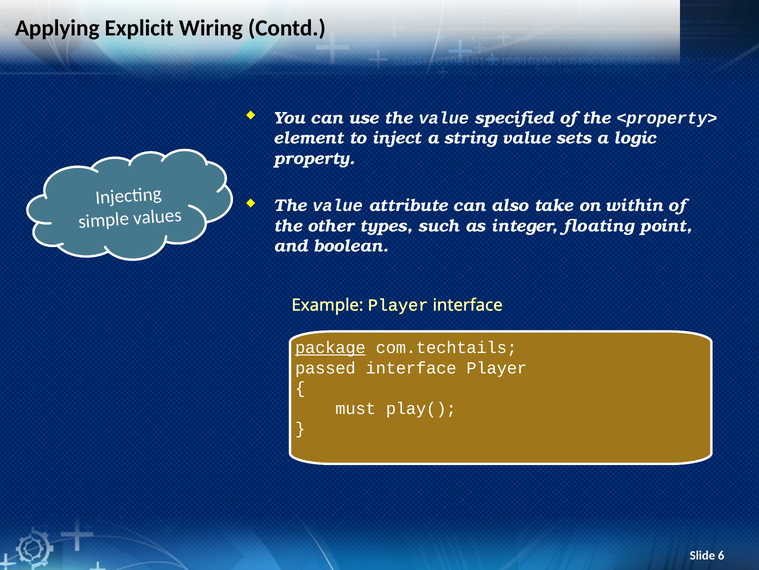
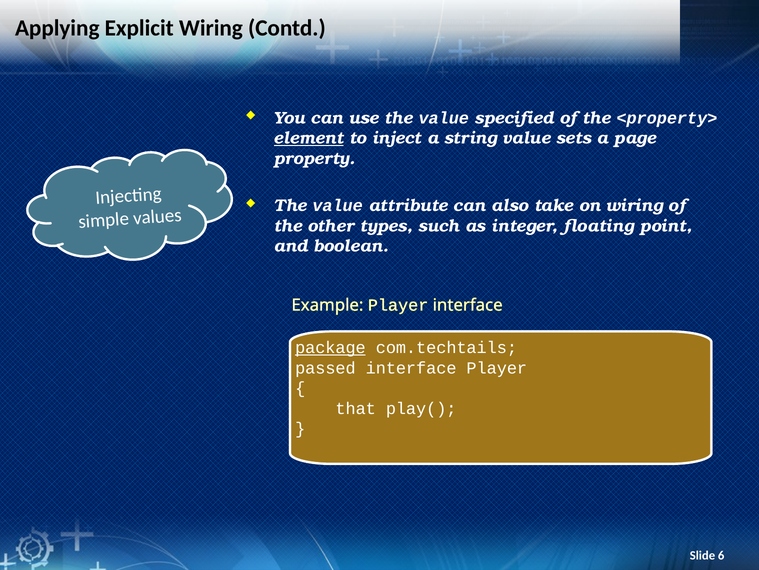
element underline: none -> present
logic: logic -> page
on within: within -> wiring
must: must -> that
